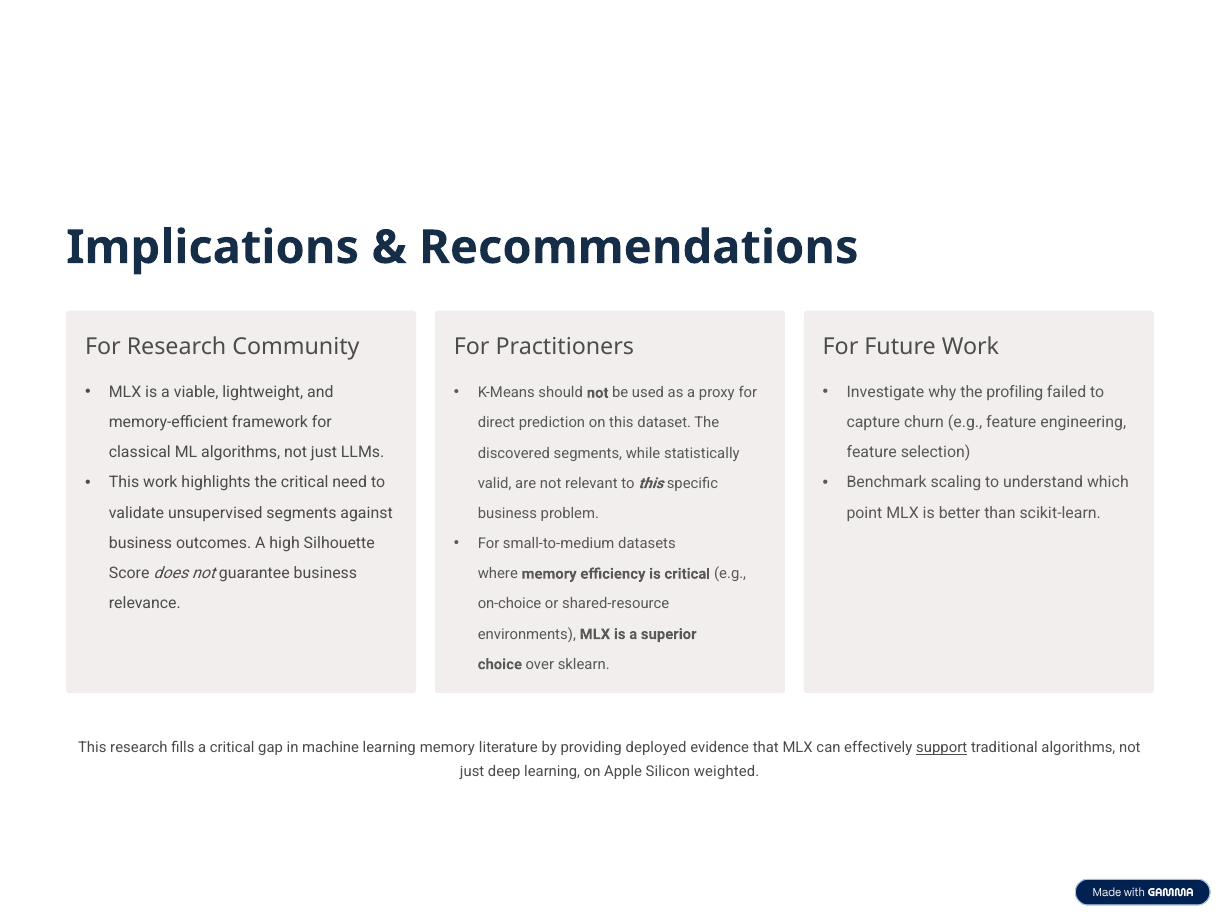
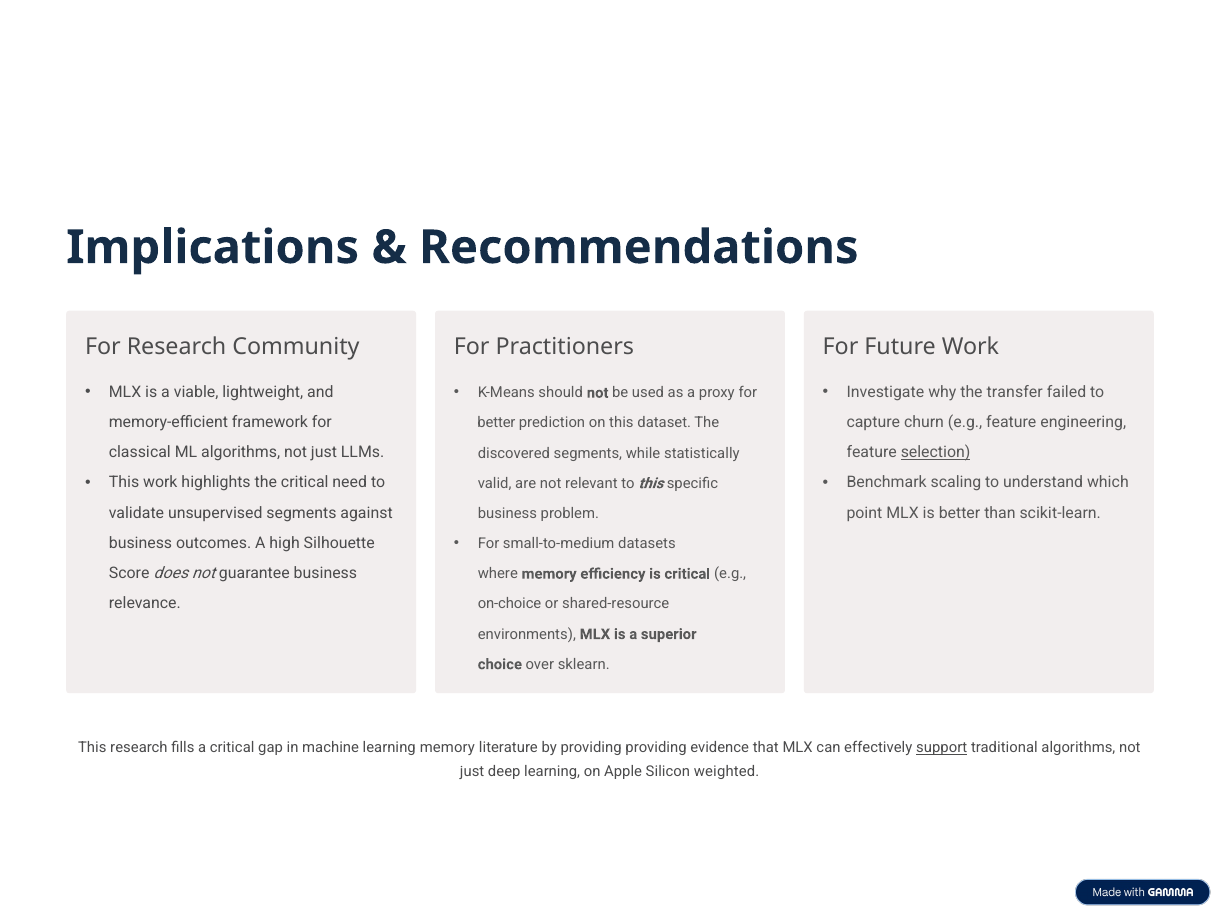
profiling: profiling -> transfer
direct at (496, 423): direct -> better
selection underline: none -> present
providing deployed: deployed -> providing
